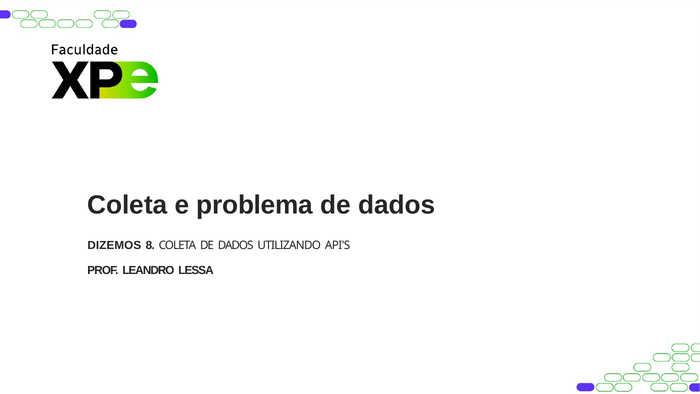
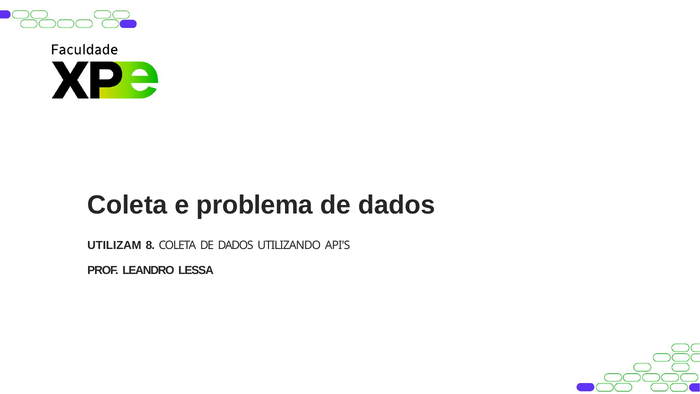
DIZEMOS: DIZEMOS -> UTILIZAM
